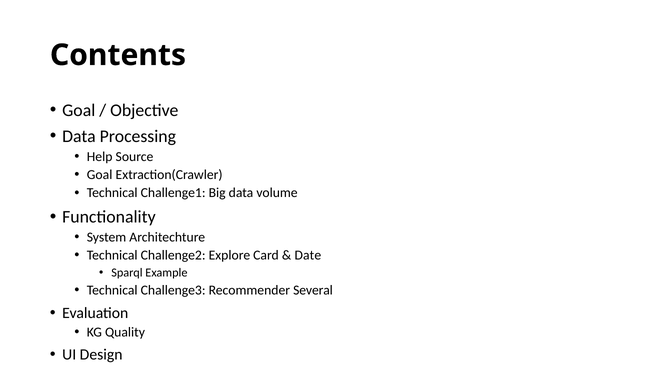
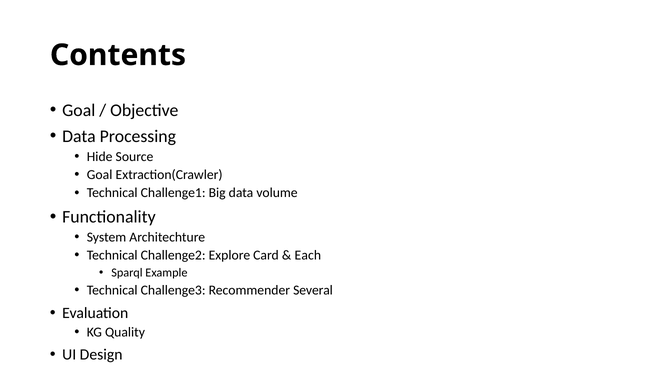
Help: Help -> Hide
Date: Date -> Each
